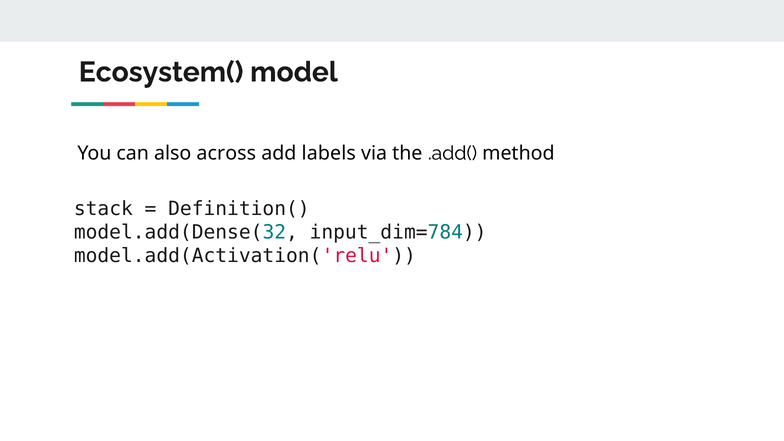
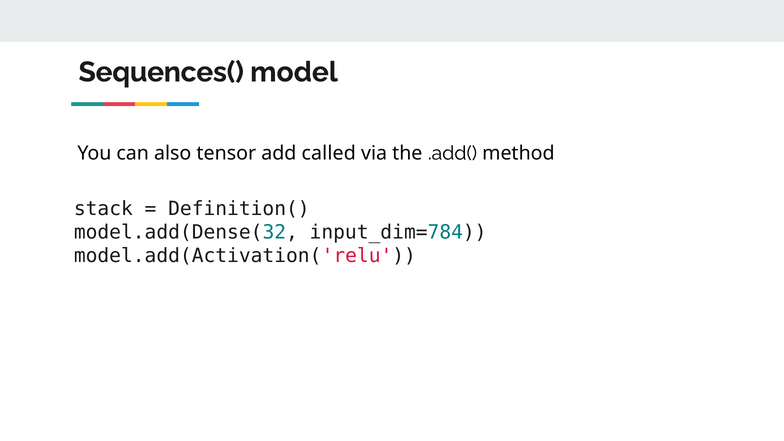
Ecosystem(: Ecosystem( -> Sequences(
across: across -> tensor
labels: labels -> called
